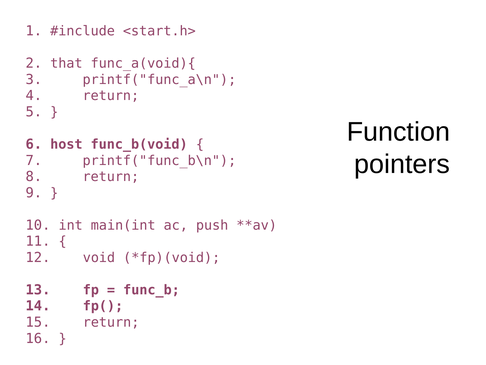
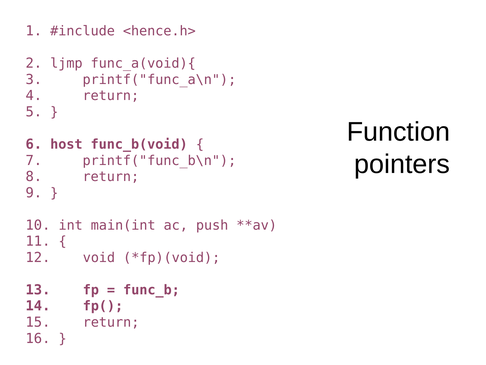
<start.h>: <start.h> -> <hence.h>
that: that -> ljmp
